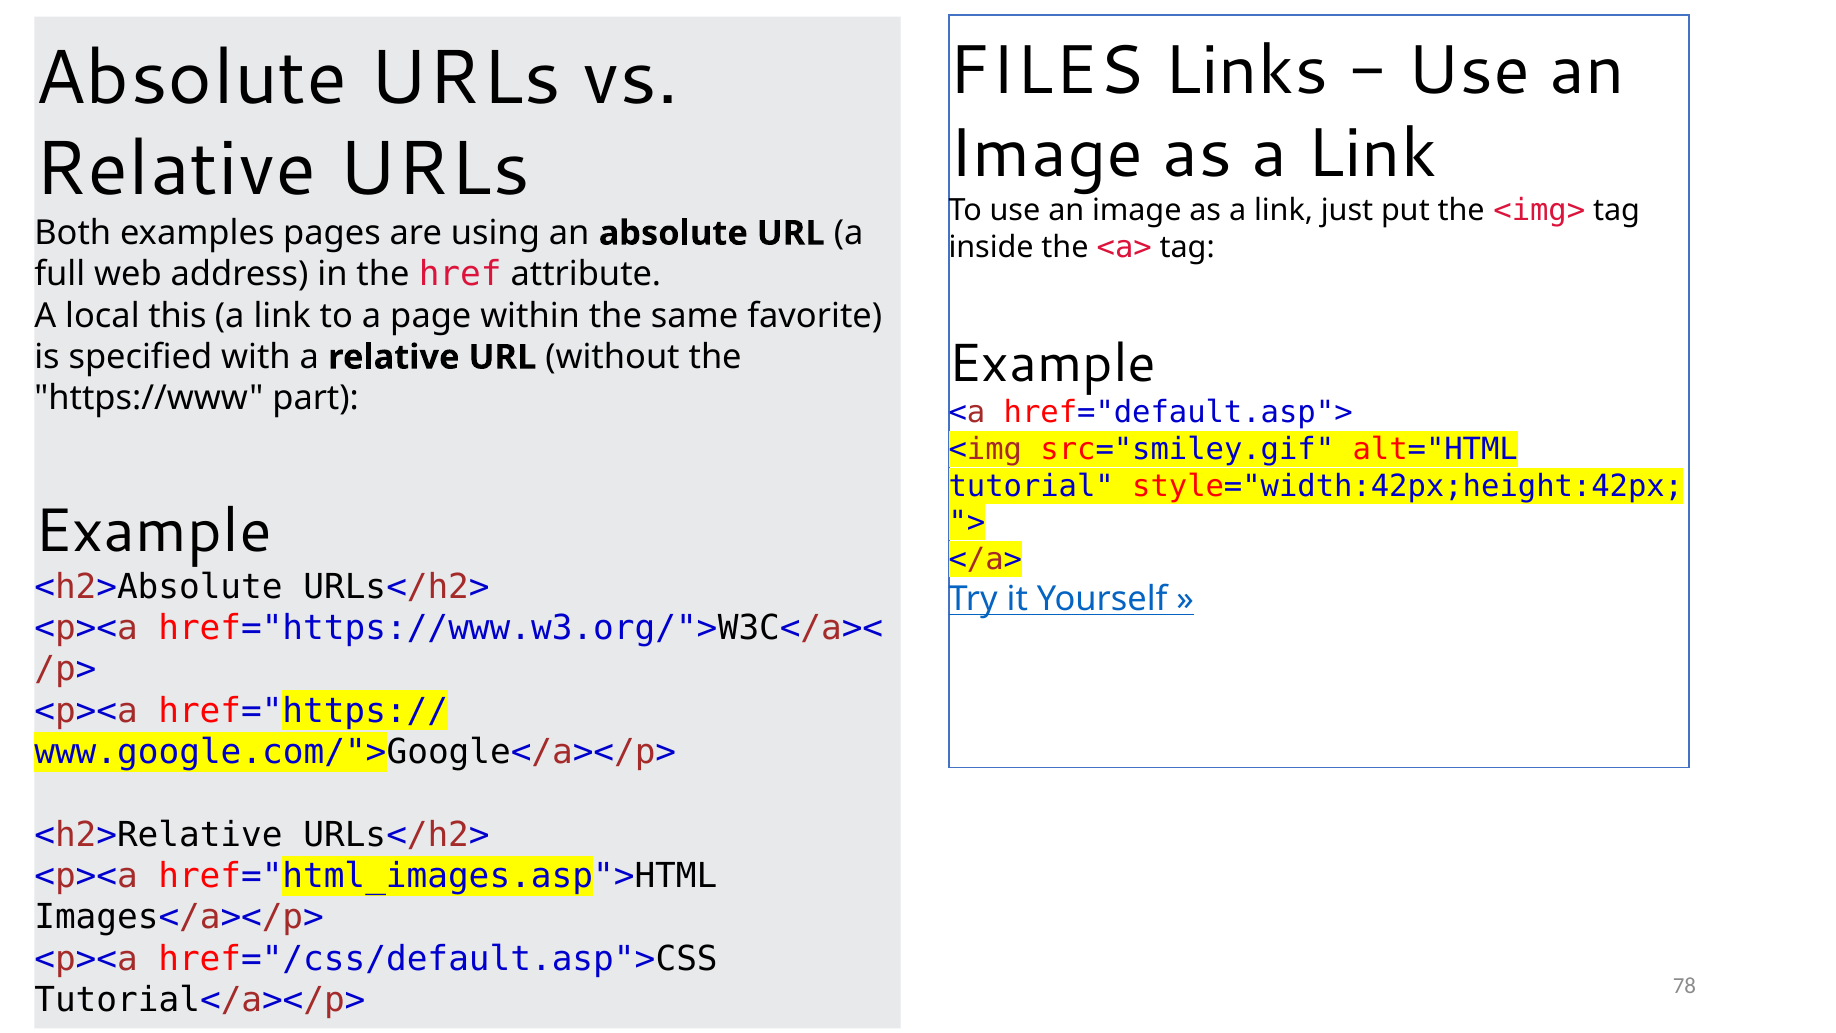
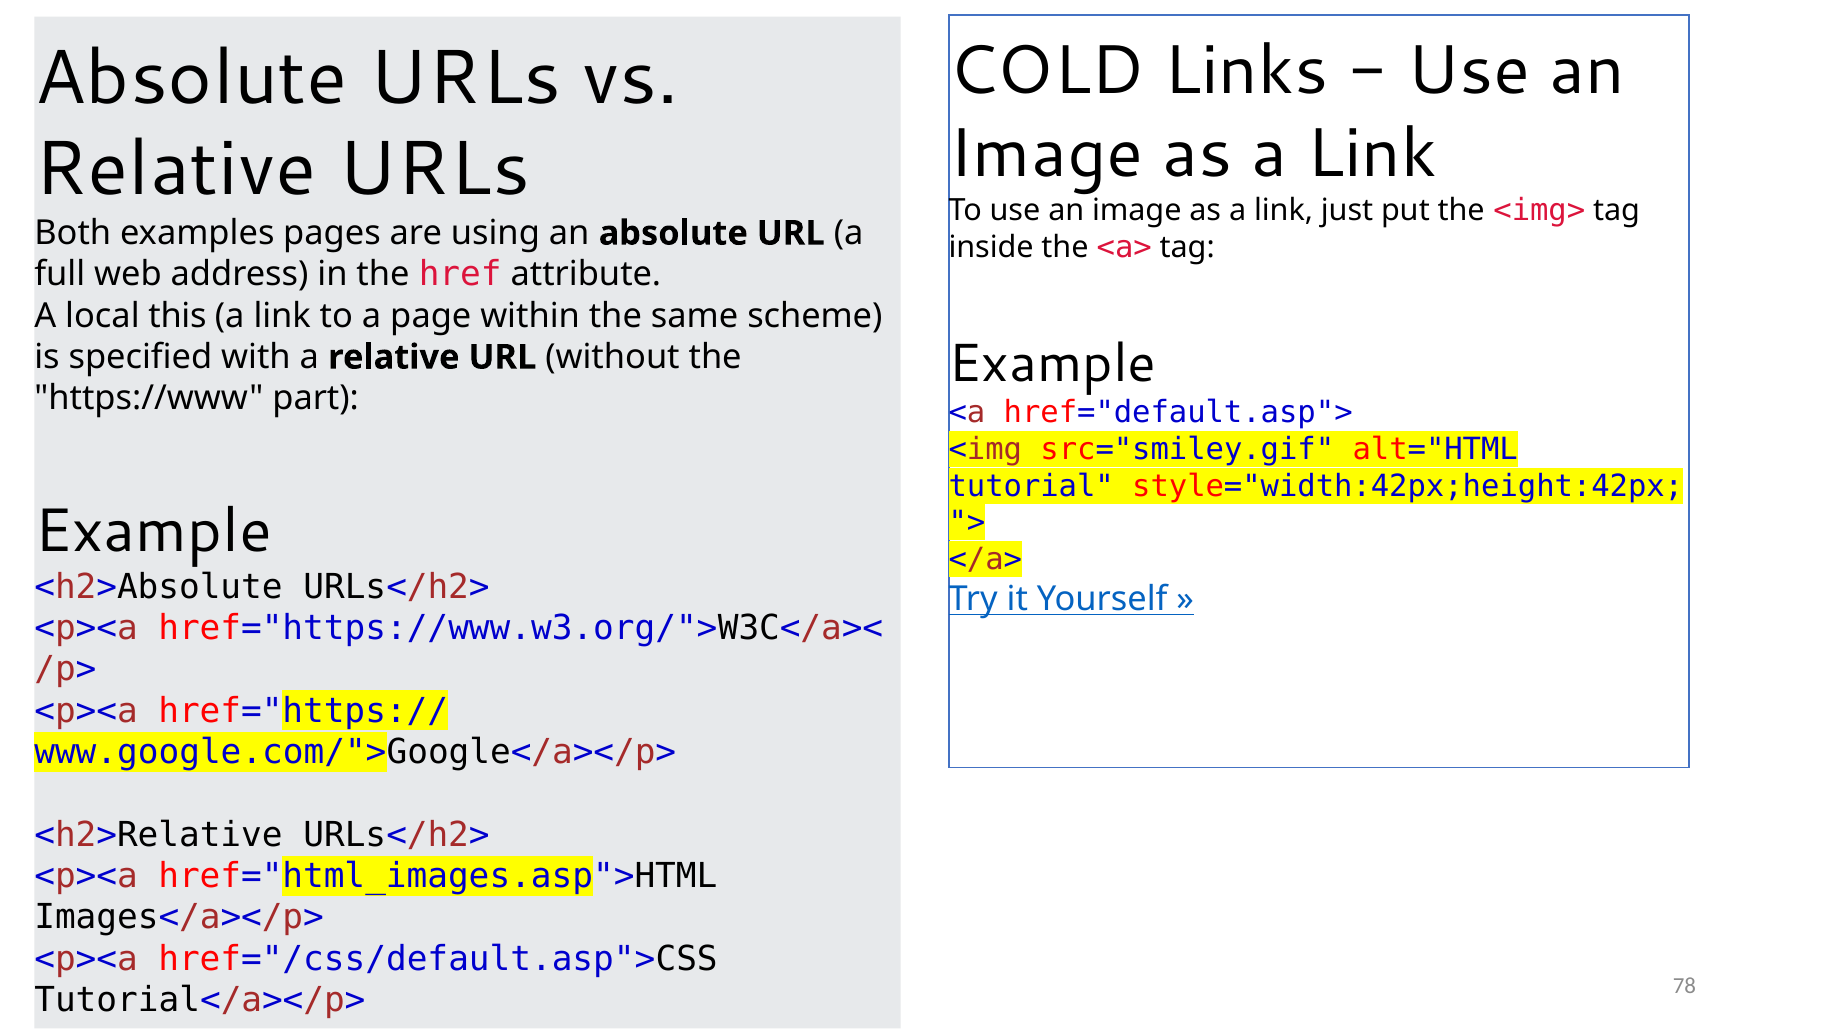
FILES: FILES -> COLD
favorite: favorite -> scheme
